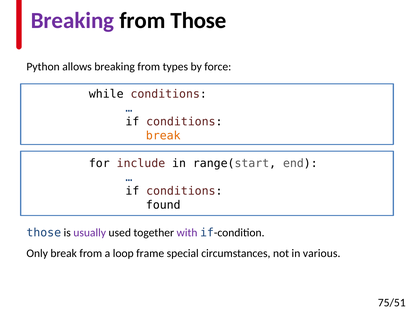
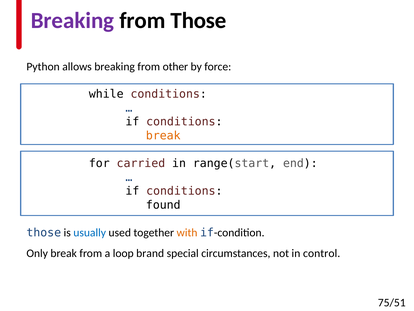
types: types -> other
include: include -> carried
usually colour: purple -> blue
with colour: purple -> orange
frame: frame -> brand
various: various -> control
